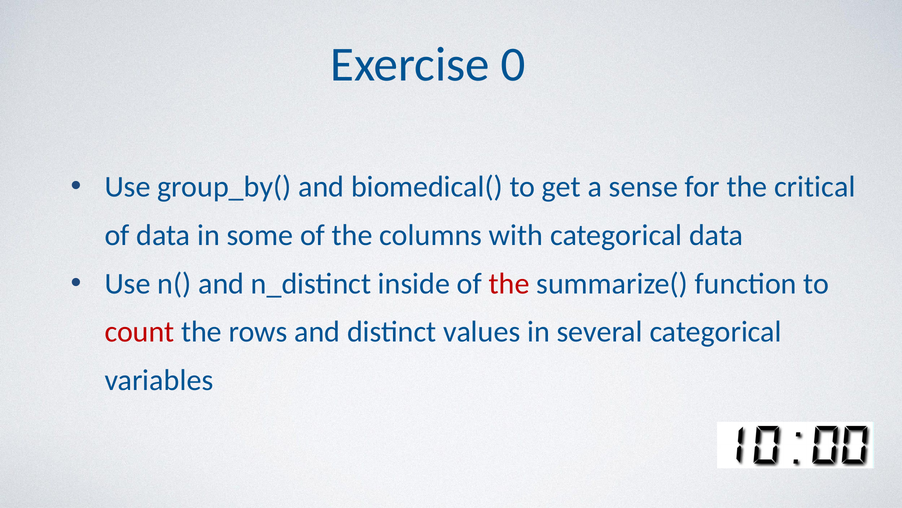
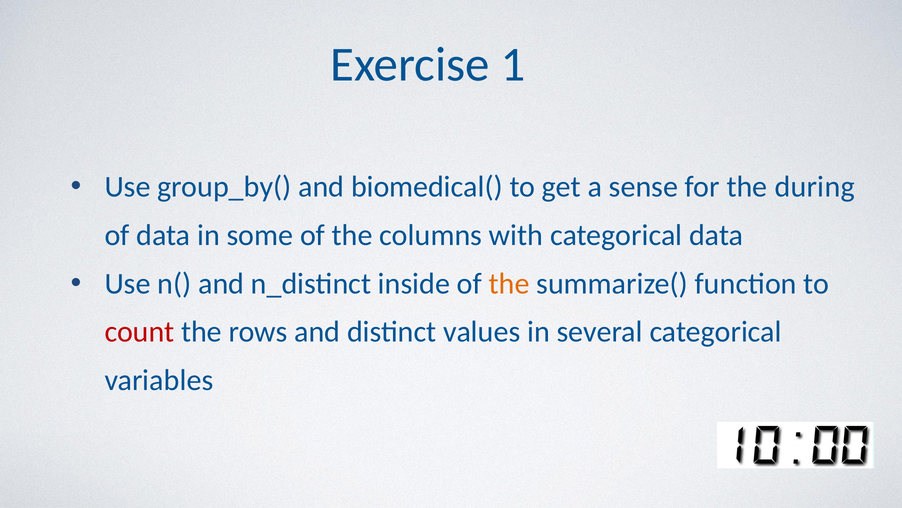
0: 0 -> 1
critical: critical -> during
the at (509, 283) colour: red -> orange
